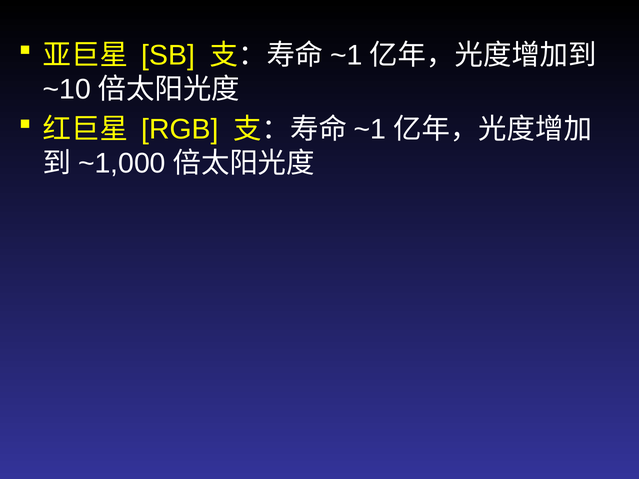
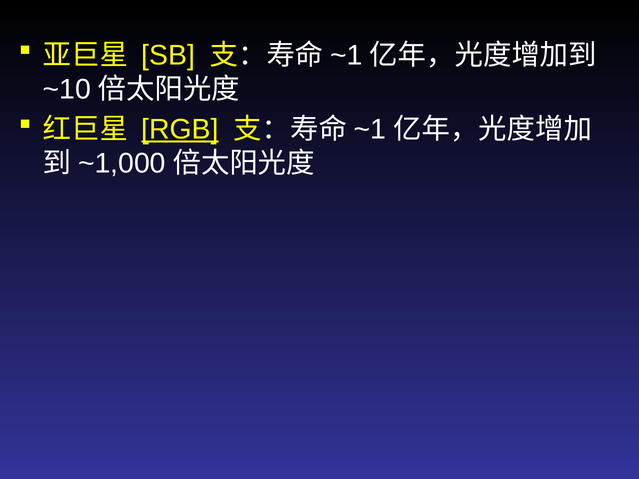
RGB underline: none -> present
